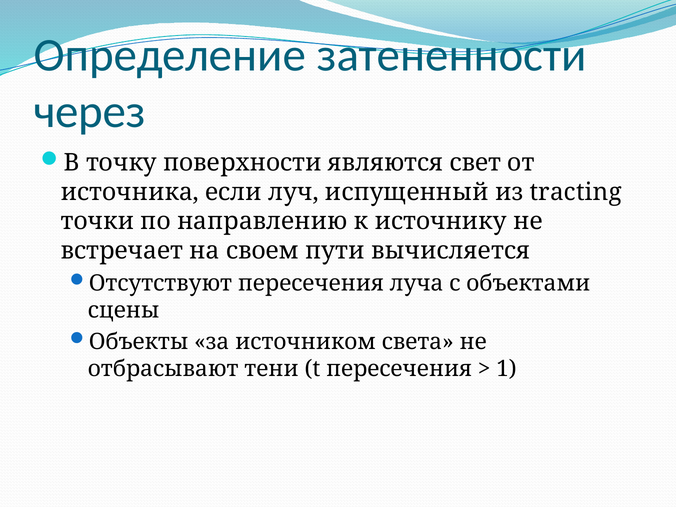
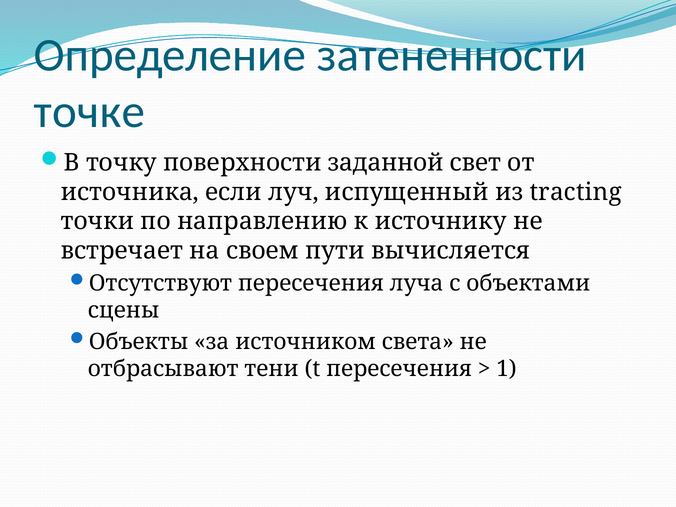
через: через -> точке
являются: являются -> заданной
